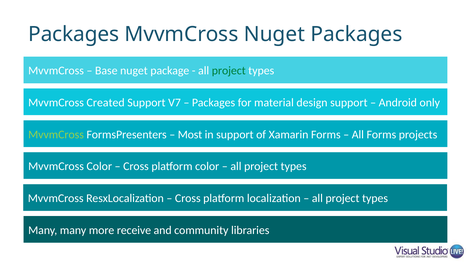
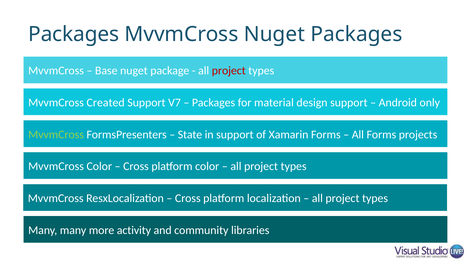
project at (229, 71) colour: green -> red
Most: Most -> State
receive: receive -> activity
